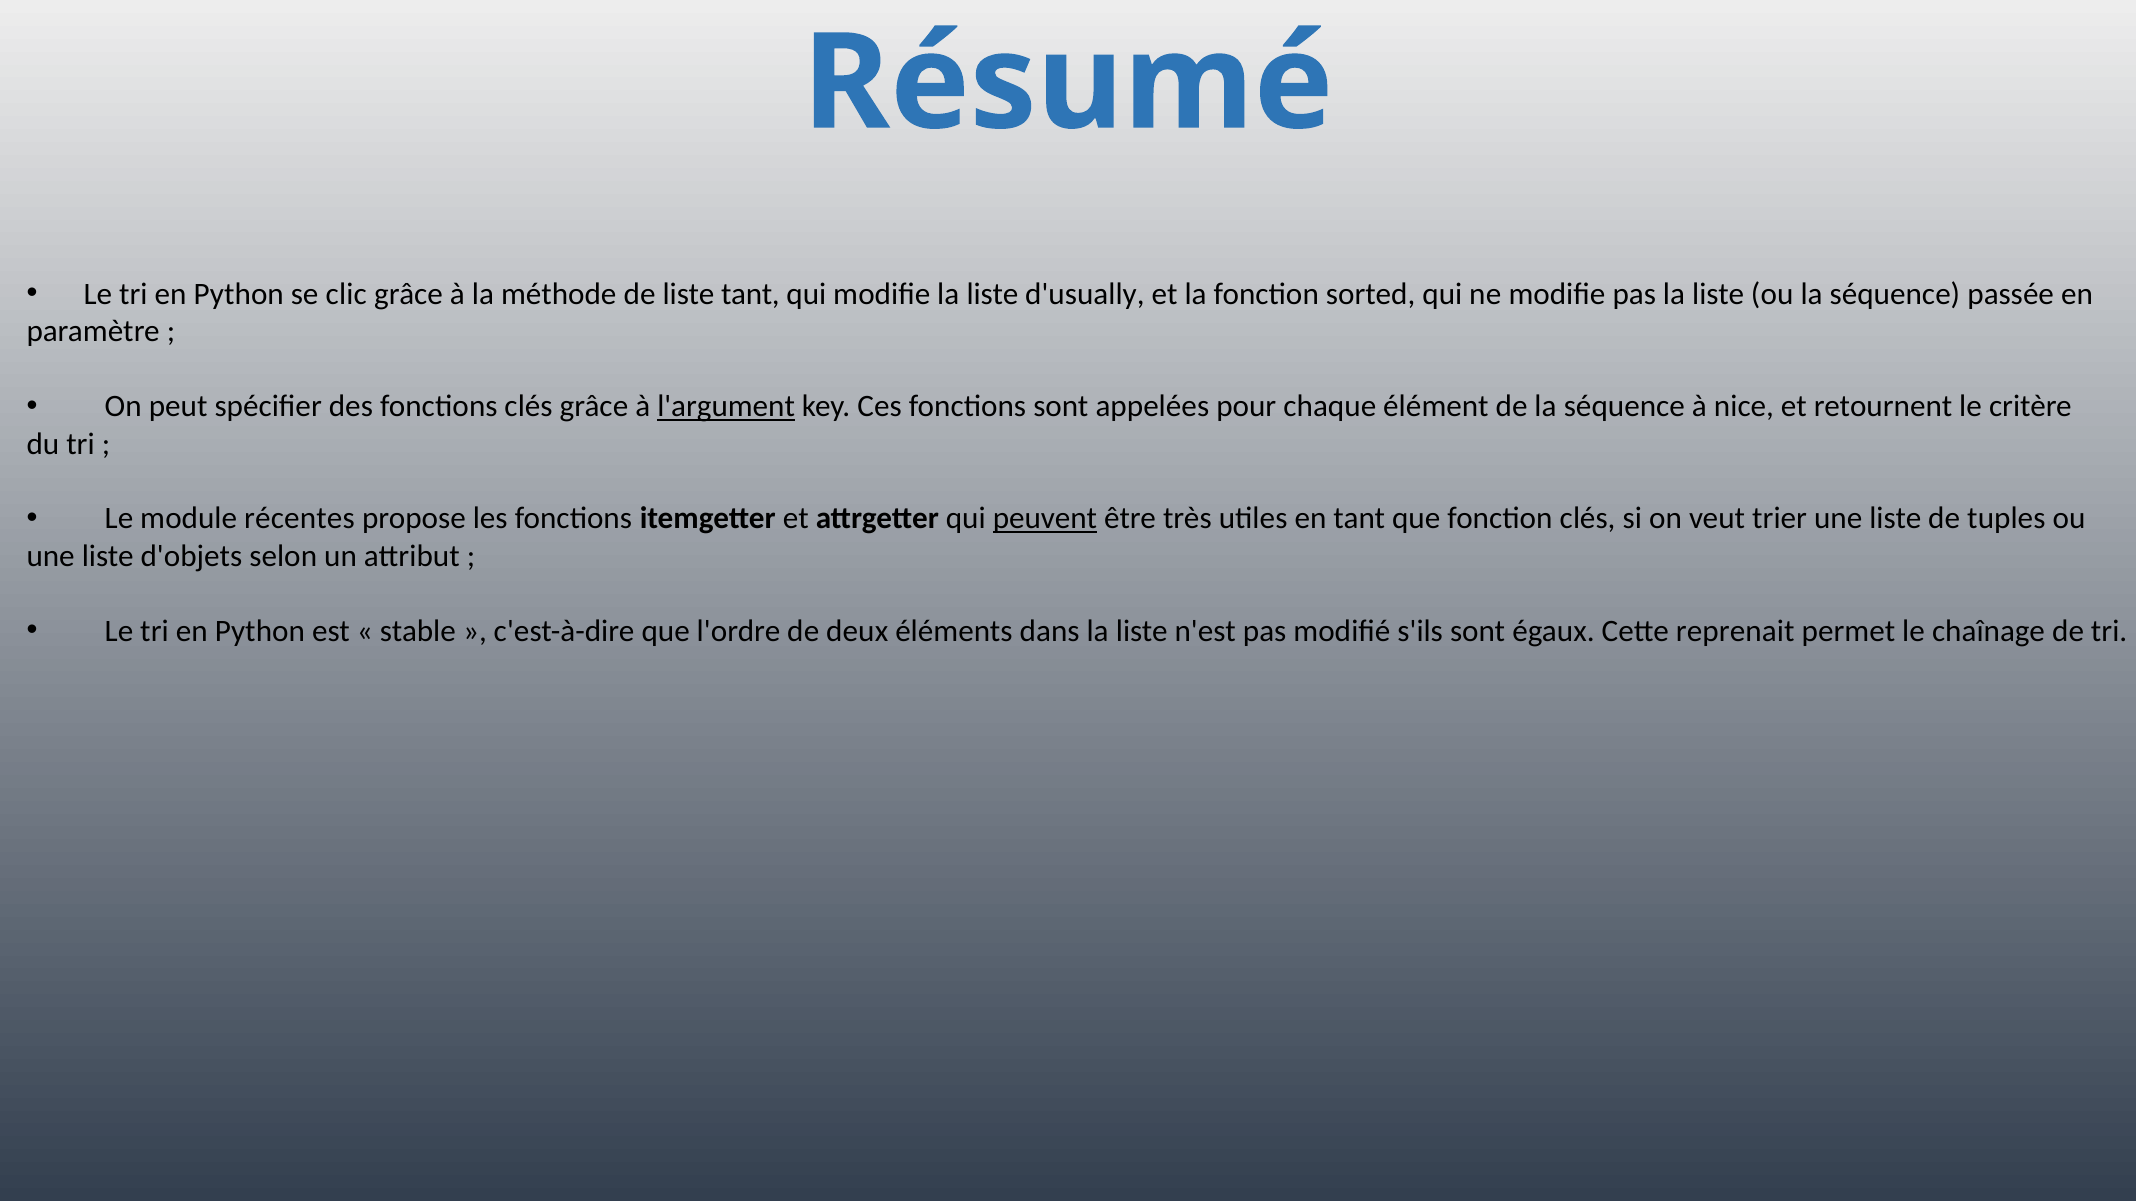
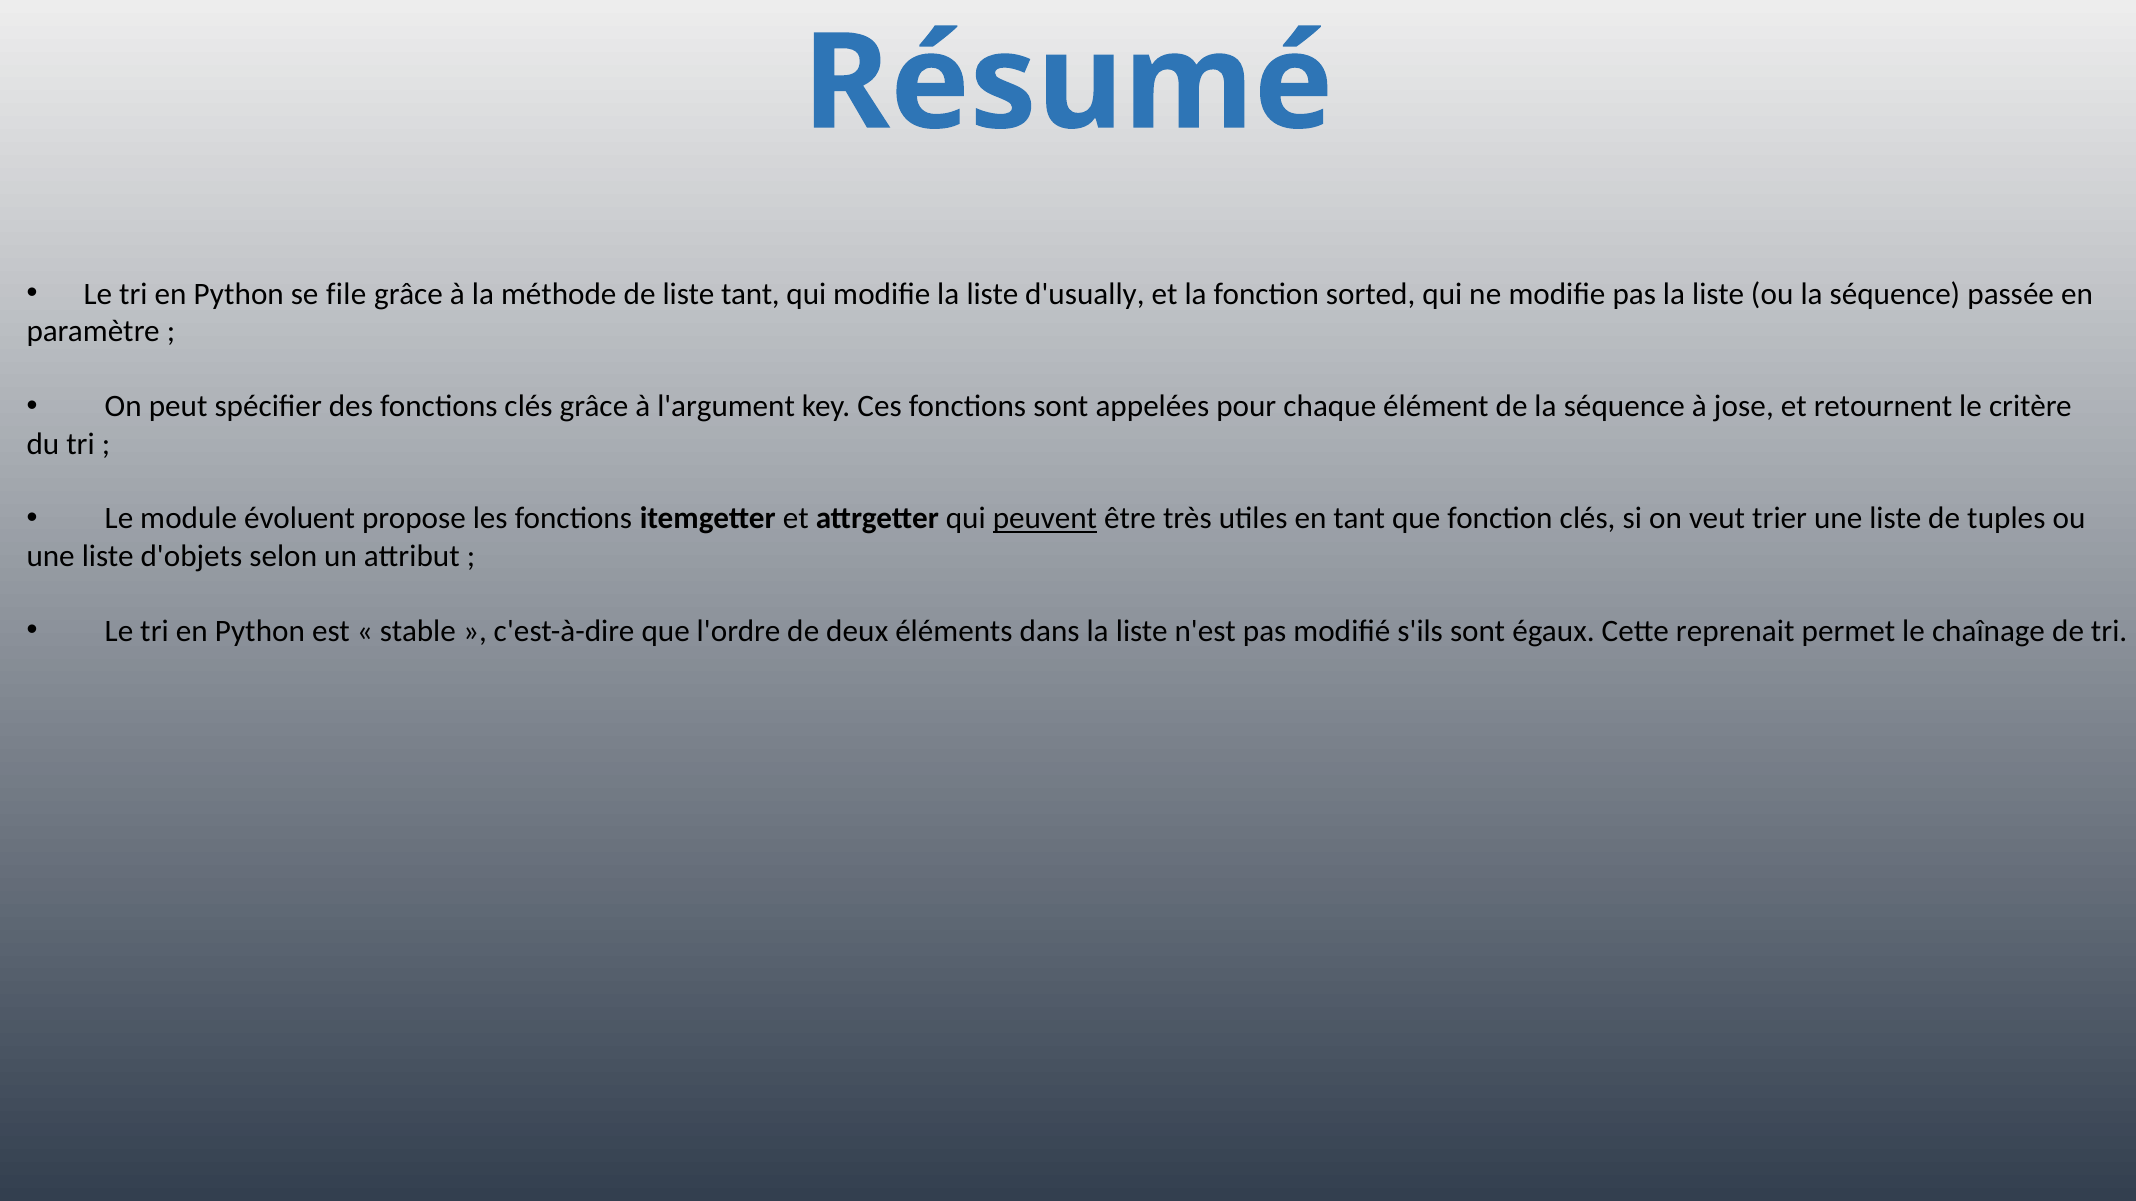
clic: clic -> file
l'argument underline: present -> none
nice: nice -> jose
récentes: récentes -> évoluent
